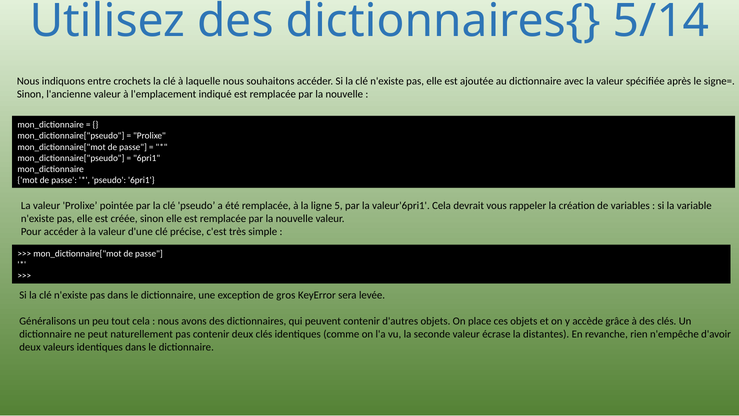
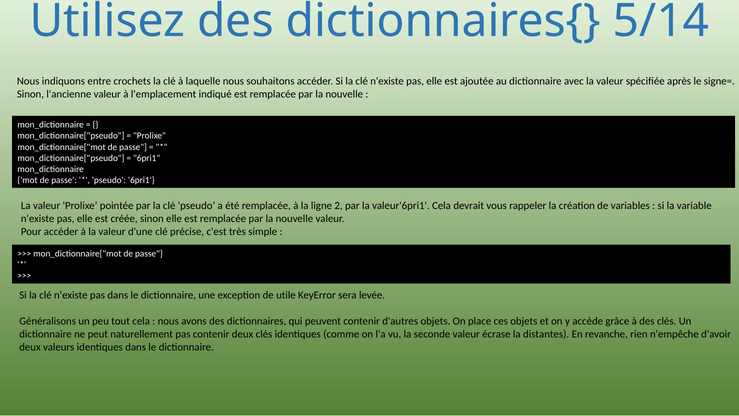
5: 5 -> 2
gros: gros -> utile
